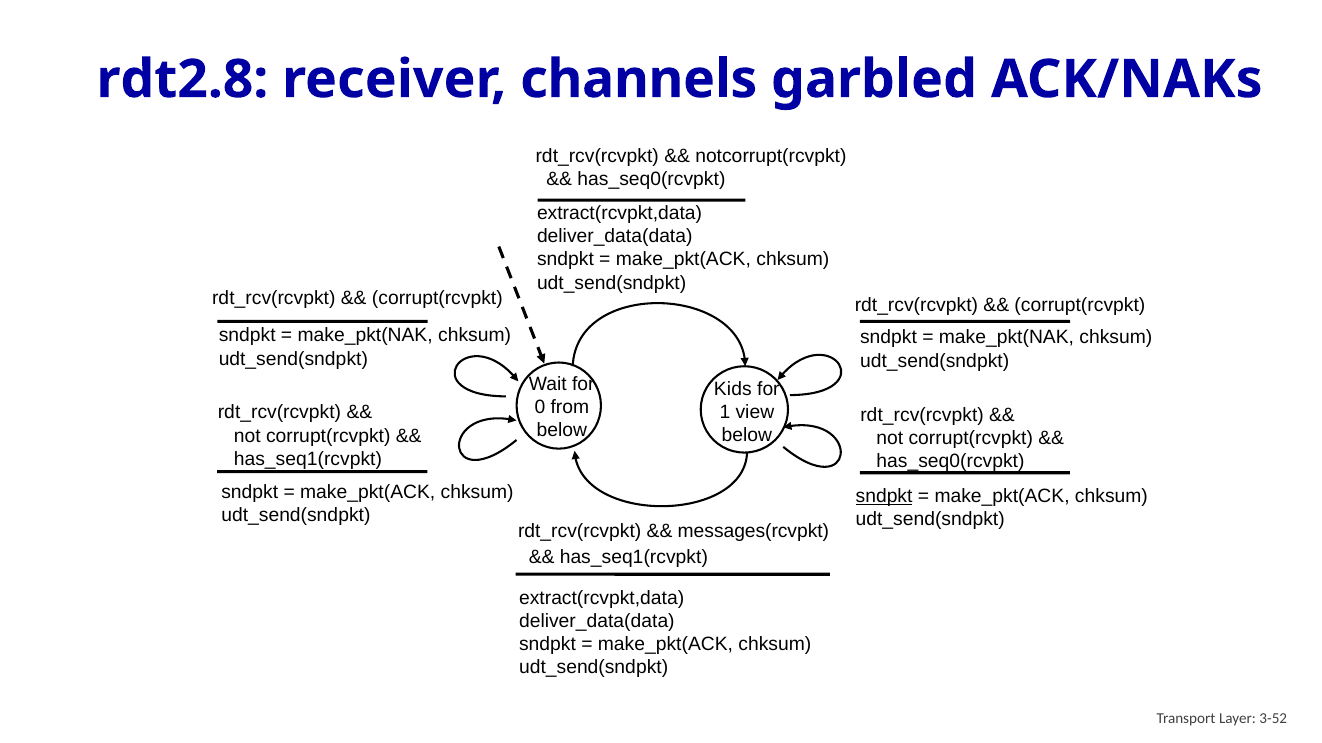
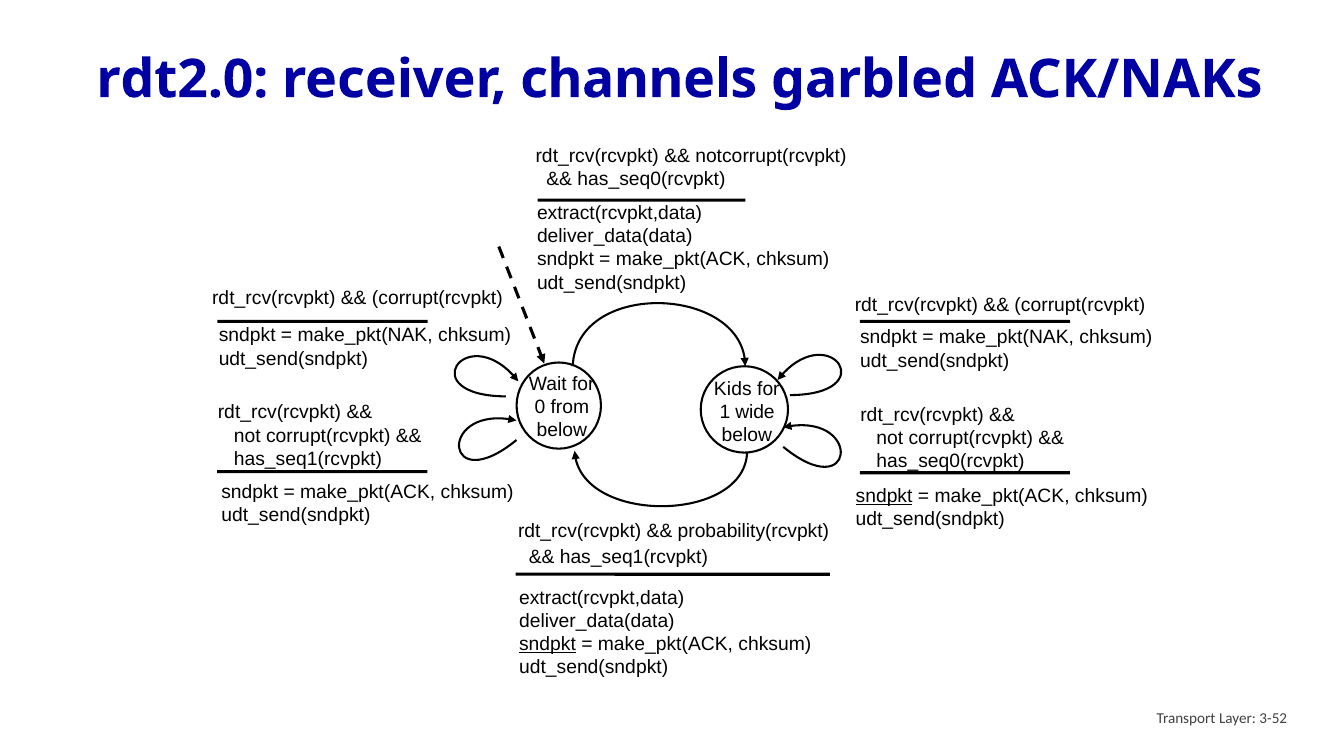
rdt2.8: rdt2.8 -> rdt2.0
view: view -> wide
messages(rcvpkt: messages(rcvpkt -> probability(rcvpkt
sndpkt at (548, 645) underline: none -> present
